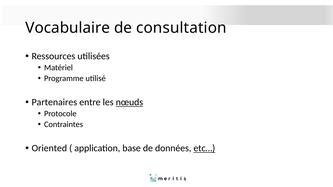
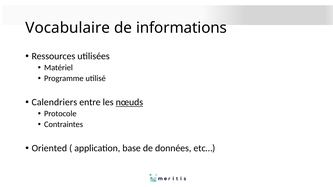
consultation: consultation -> informations
Partenaires: Partenaires -> Calendriers
etc… underline: present -> none
